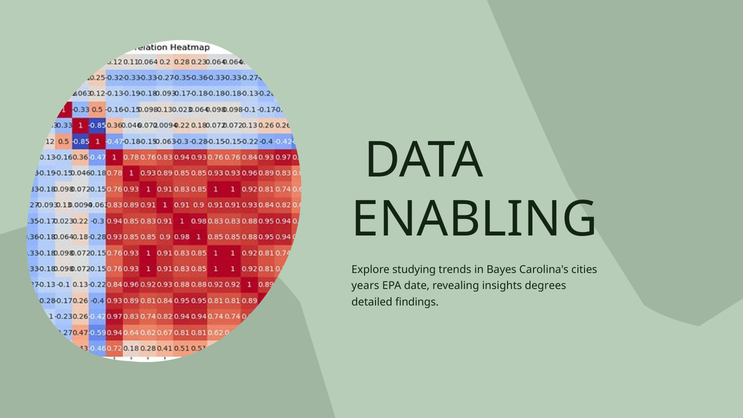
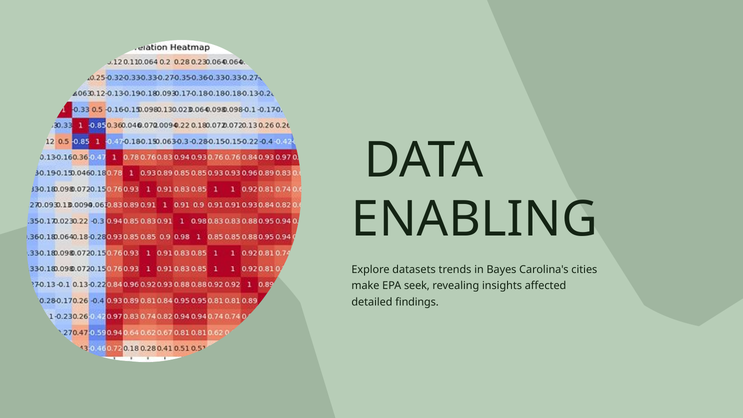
studying: studying -> datasets
years: years -> make
date: date -> seek
degrees: degrees -> affected
